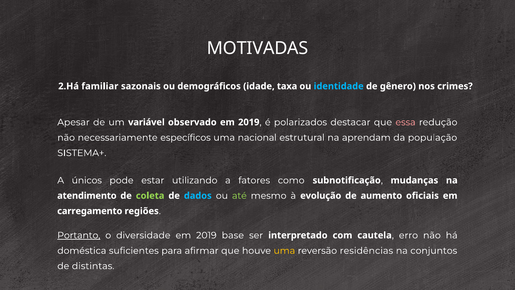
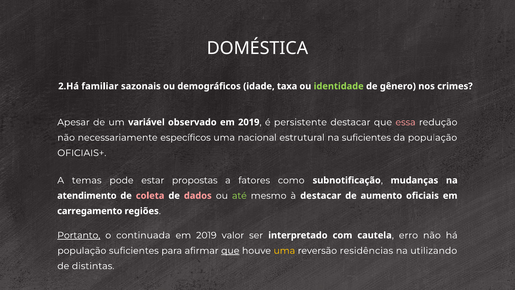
MOTIVADAS: MOTIVADAS -> DOMÉSTICA
identidade colour: light blue -> light green
polarizados: polarizados -> persistente
na aprendam: aprendam -> suficientes
SISTEMA+: SISTEMA+ -> OFICIAIS+
únicos: únicos -> temas
utilizando: utilizando -> propostas
coleta colour: light green -> pink
dados colour: light blue -> pink
à evolução: evolução -> destacar
diversidade: diversidade -> continuada
base: base -> valor
doméstica at (82, 250): doméstica -> população
que at (230, 250) underline: none -> present
conjuntos: conjuntos -> utilizando
